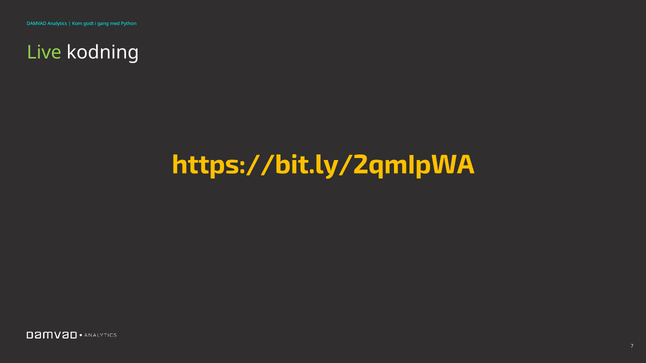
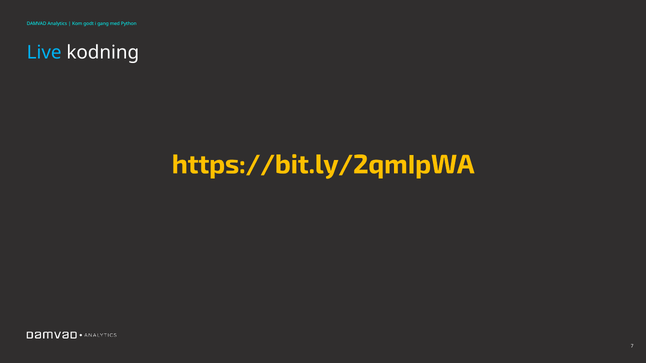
Live colour: light green -> light blue
